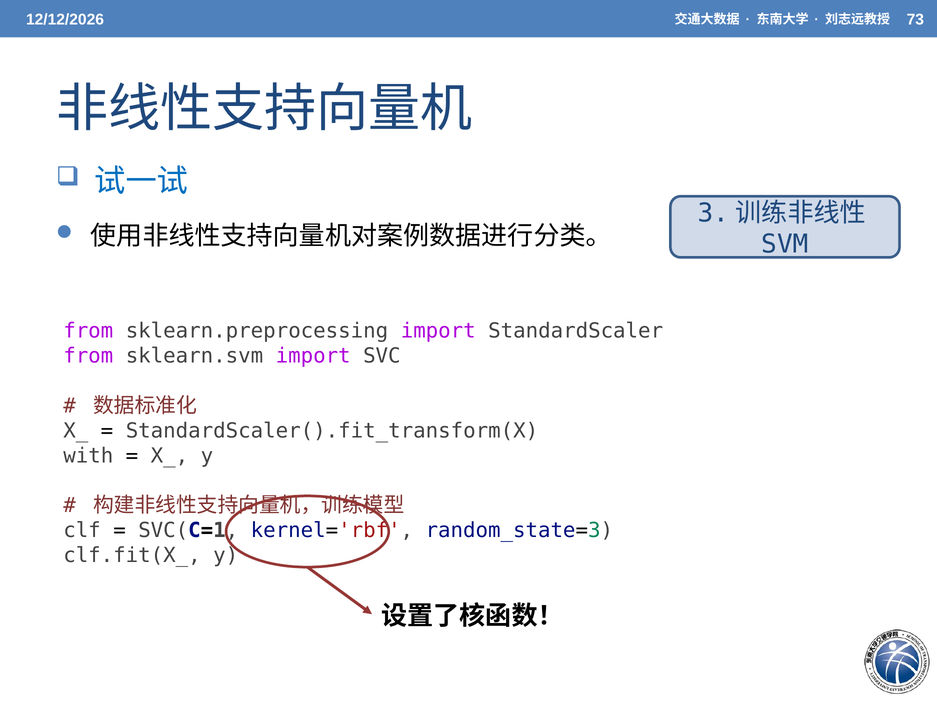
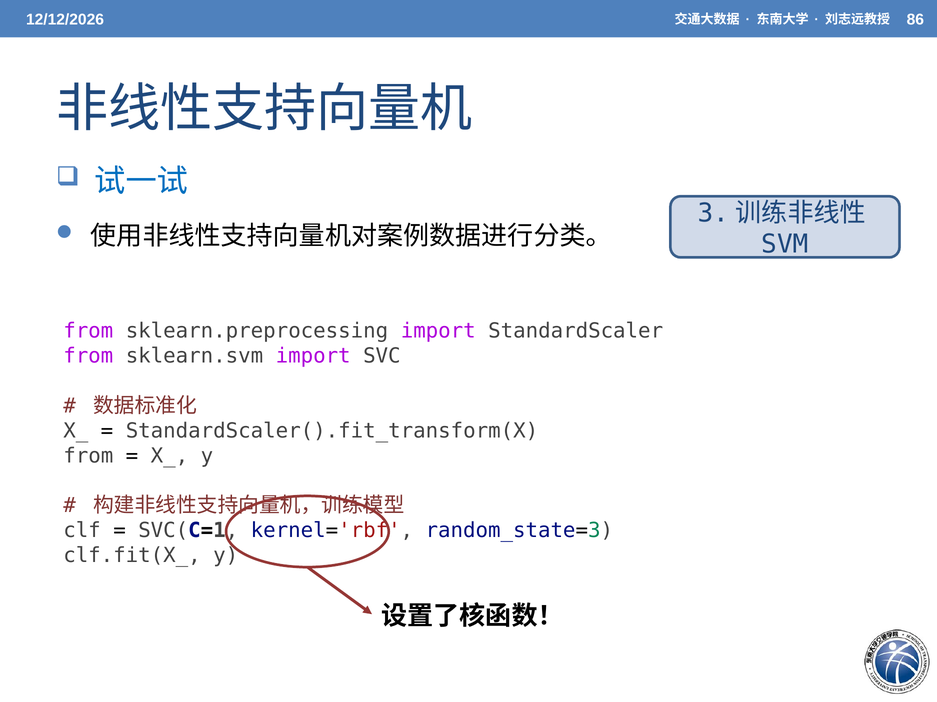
73: 73 -> 86
with at (88, 456): with -> from
